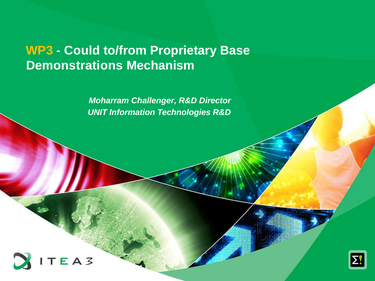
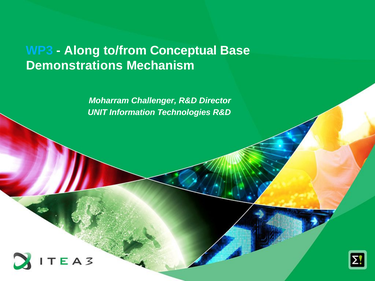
WP3 colour: yellow -> light blue
Could: Could -> Along
Proprietary: Proprietary -> Conceptual
